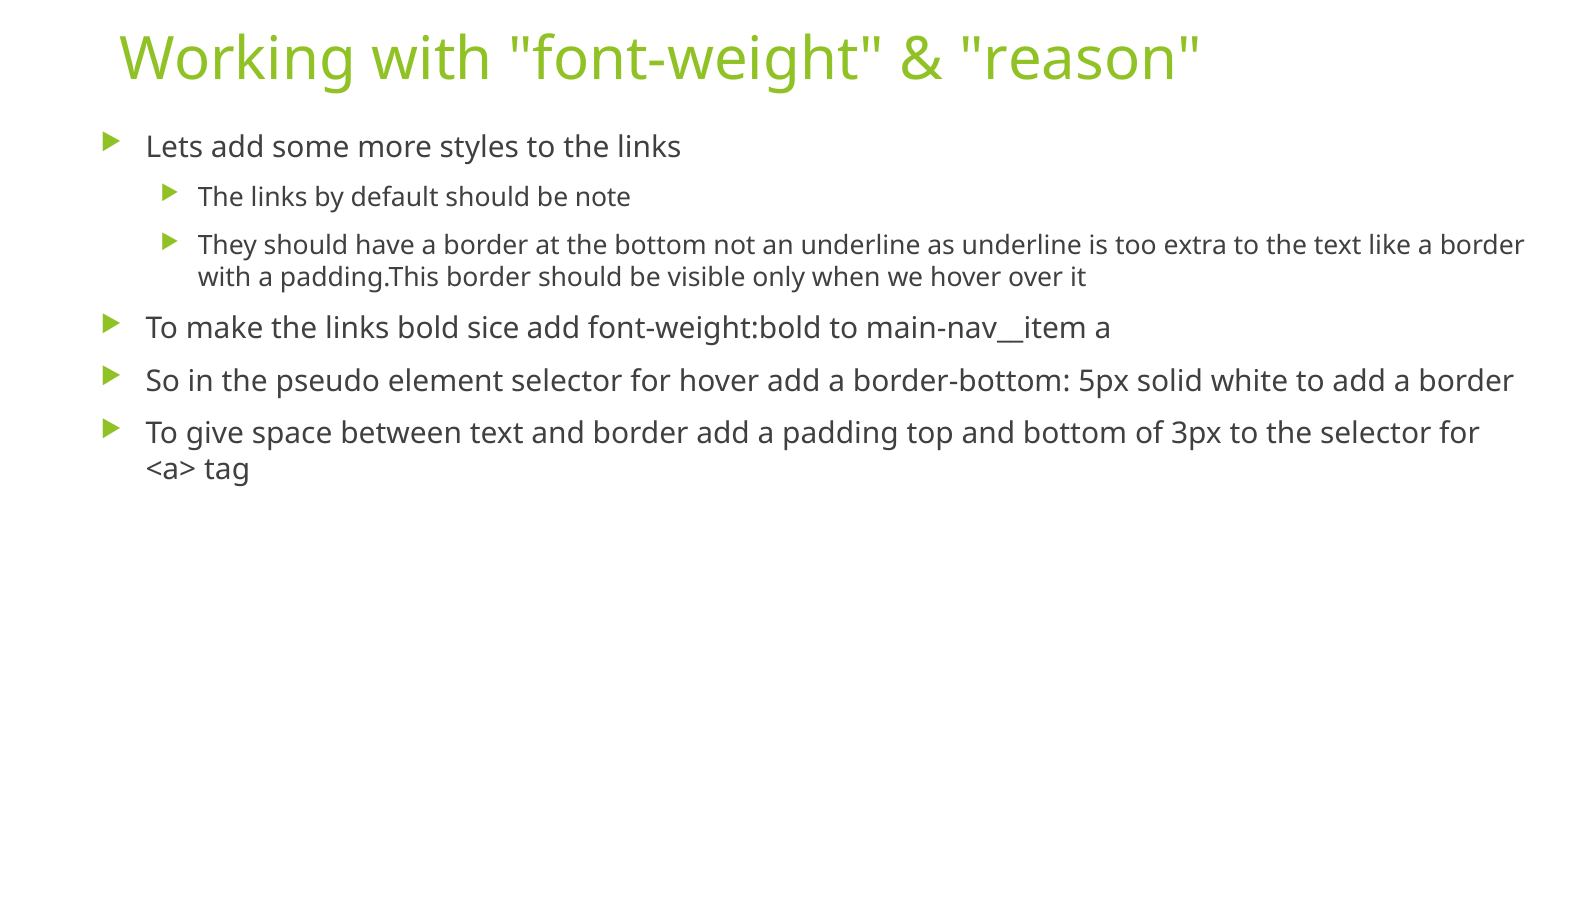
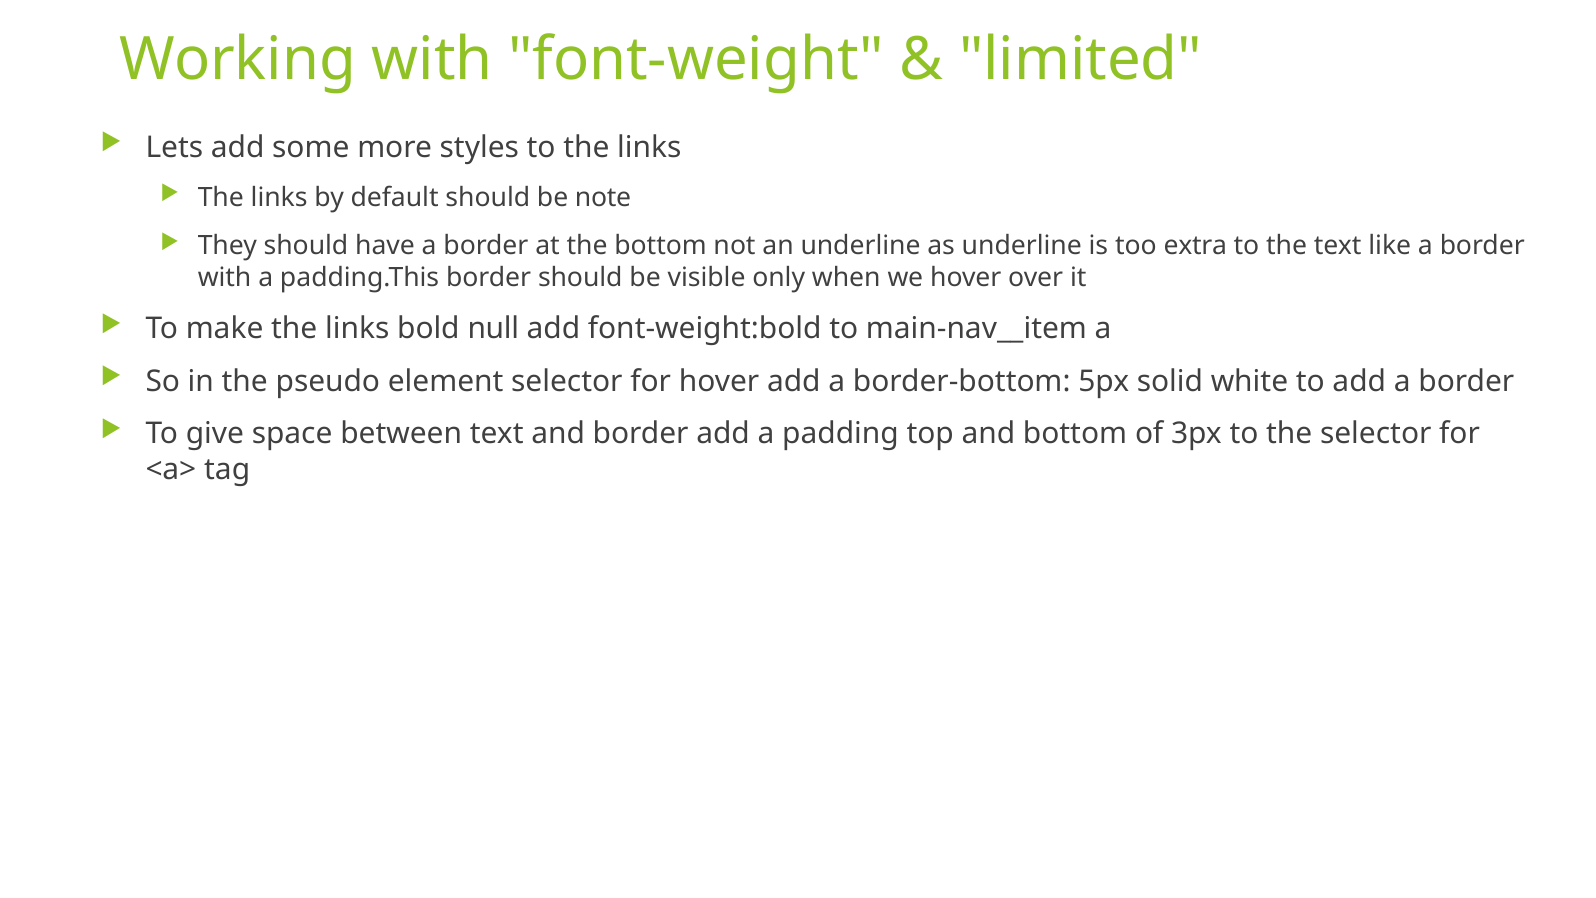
reason: reason -> limited
sice: sice -> null
